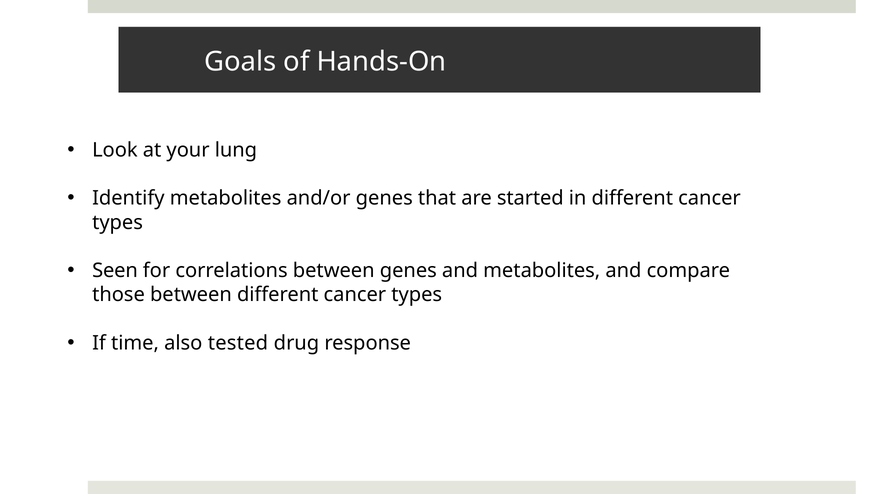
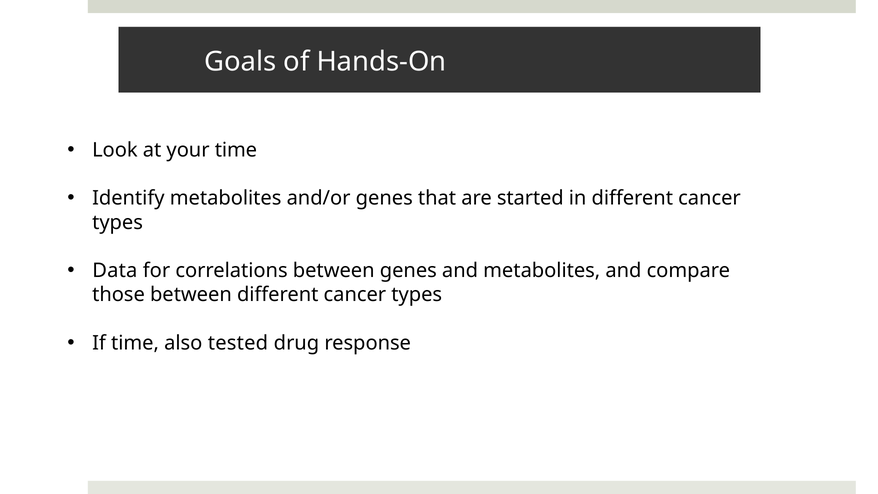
your lung: lung -> time
Seen: Seen -> Data
